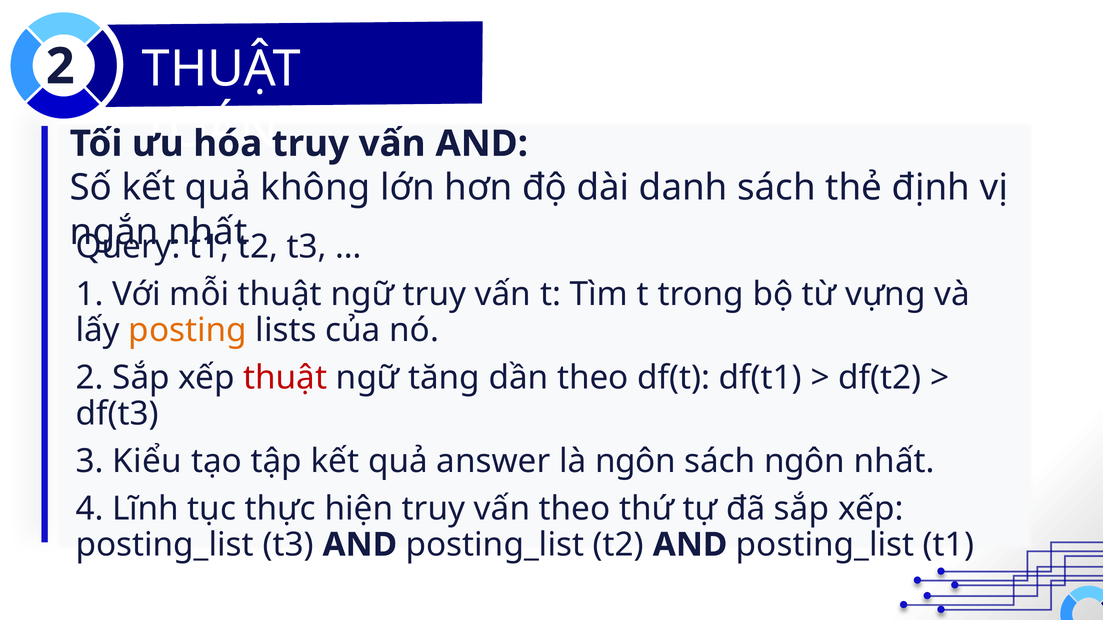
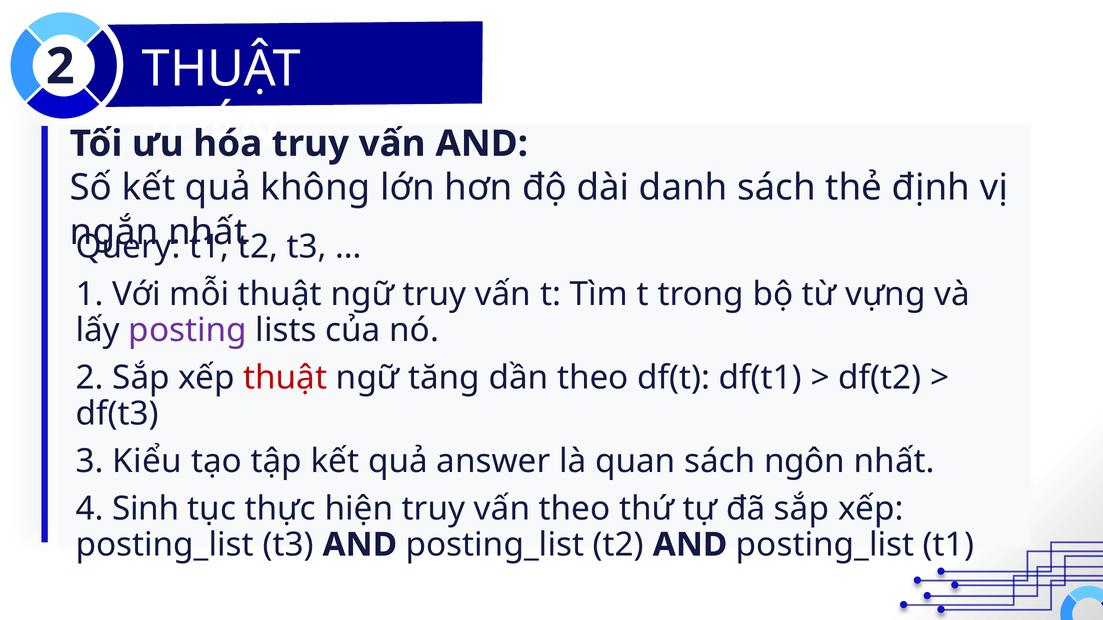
posting colour: orange -> purple
là ngôn: ngôn -> quan
Lĩnh: Lĩnh -> Sinh
